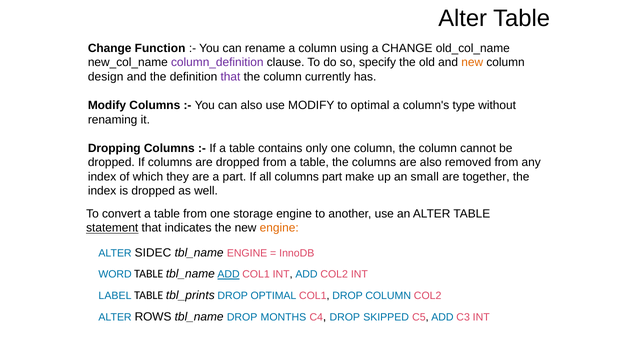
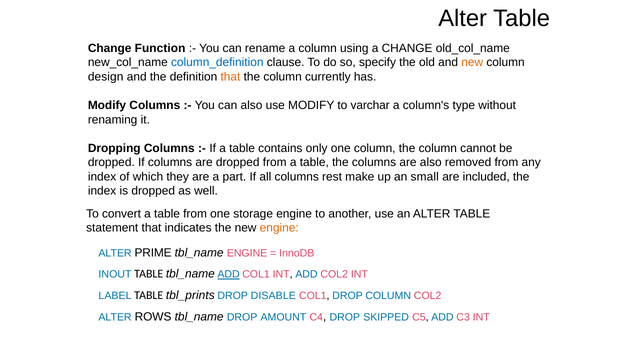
column_definition colour: purple -> blue
that at (230, 77) colour: purple -> orange
to optimal: optimal -> varchar
columns part: part -> rest
together: together -> included
statement underline: present -> none
SIDEC: SIDEC -> PRIME
WORD: WORD -> INOUT
DROP OPTIMAL: OPTIMAL -> DISABLE
MONTHS: MONTHS -> AMOUNT
